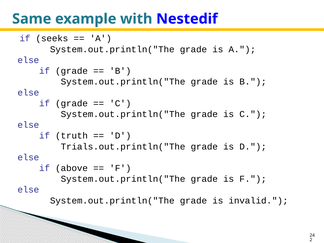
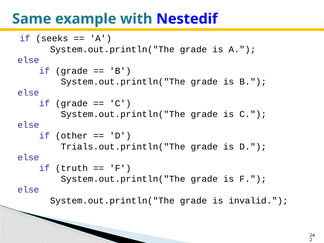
truth: truth -> other
above: above -> truth
